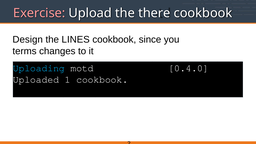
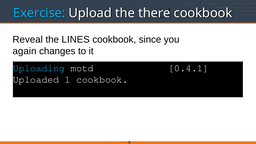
Exercise colour: pink -> light blue
Design: Design -> Reveal
terms: terms -> again
0.4.0: 0.4.0 -> 0.4.1
